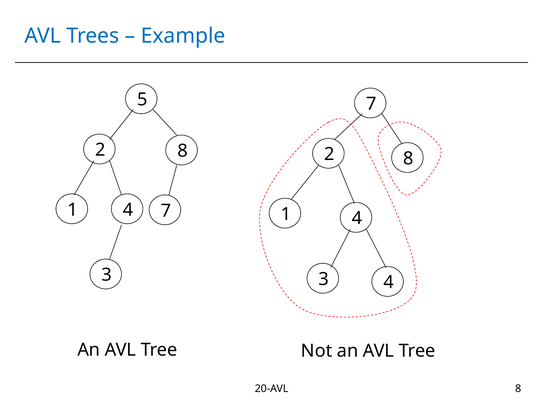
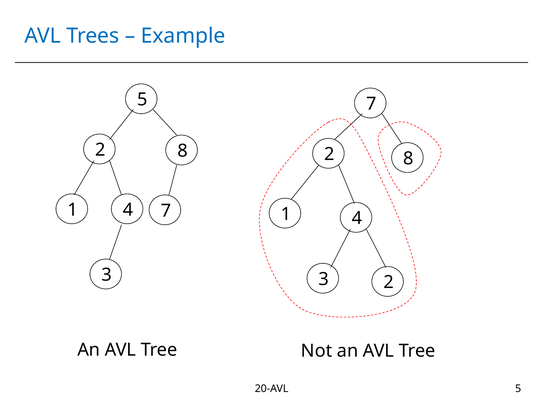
3 4: 4 -> 2
20-AVL 8: 8 -> 5
